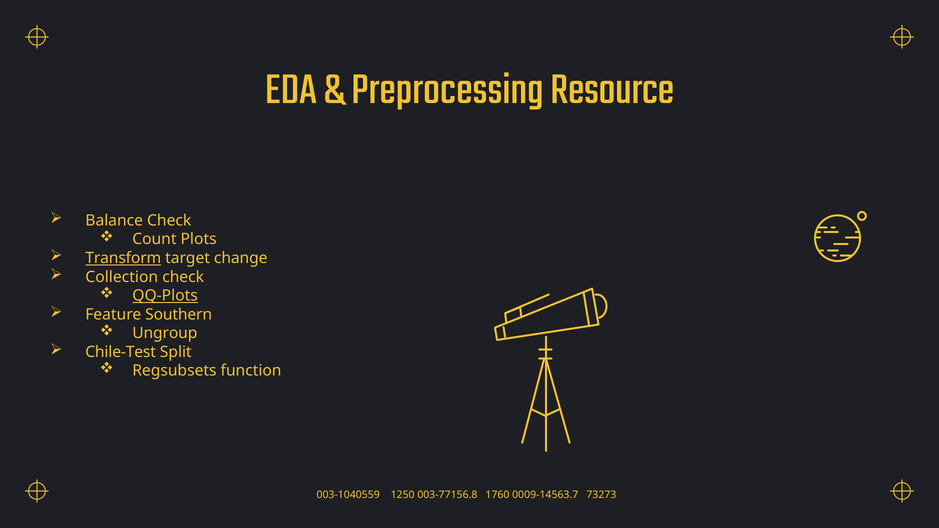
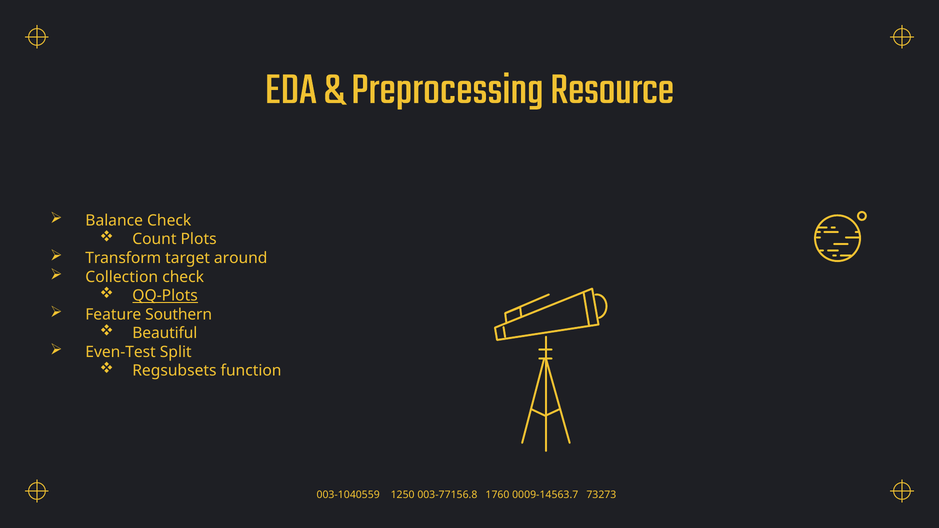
Transform underline: present -> none
change: change -> around
Ungroup: Ungroup -> Beautiful
Chile-Test: Chile-Test -> Even-Test
